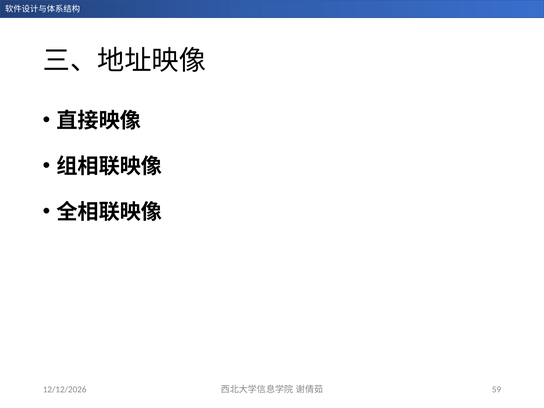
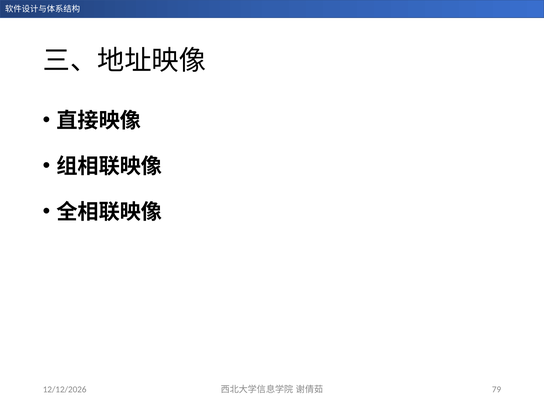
59: 59 -> 79
